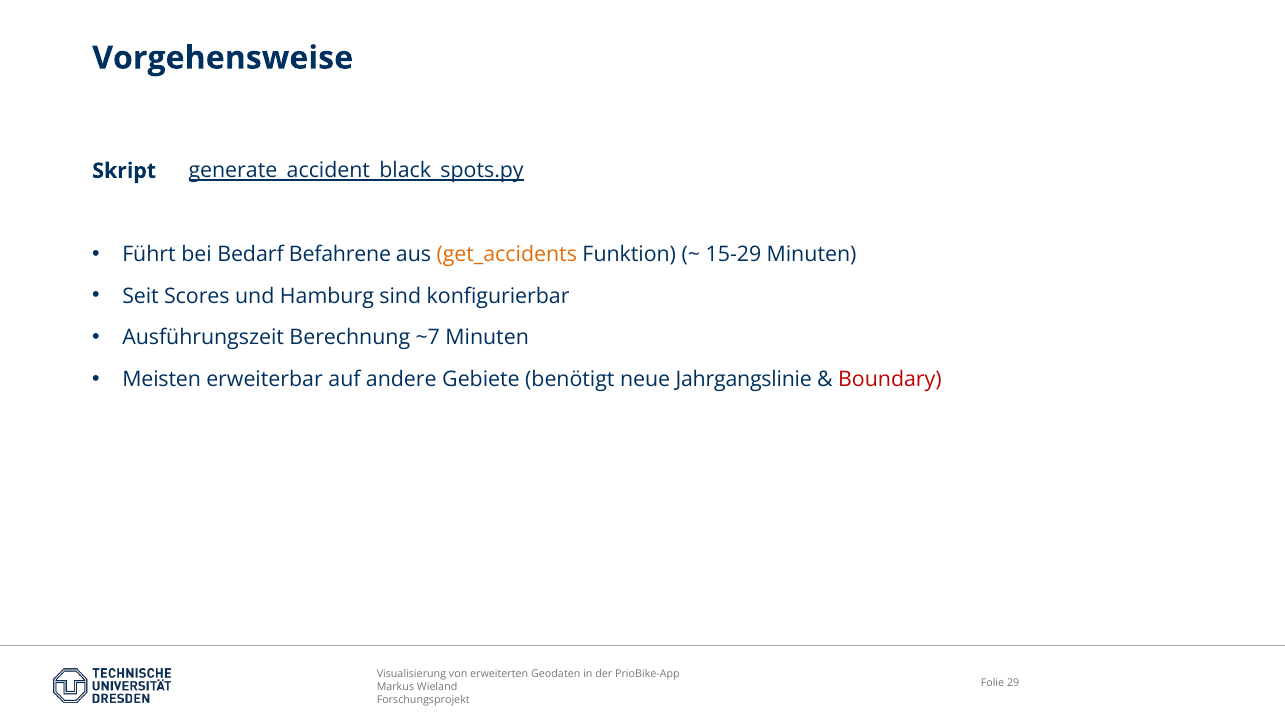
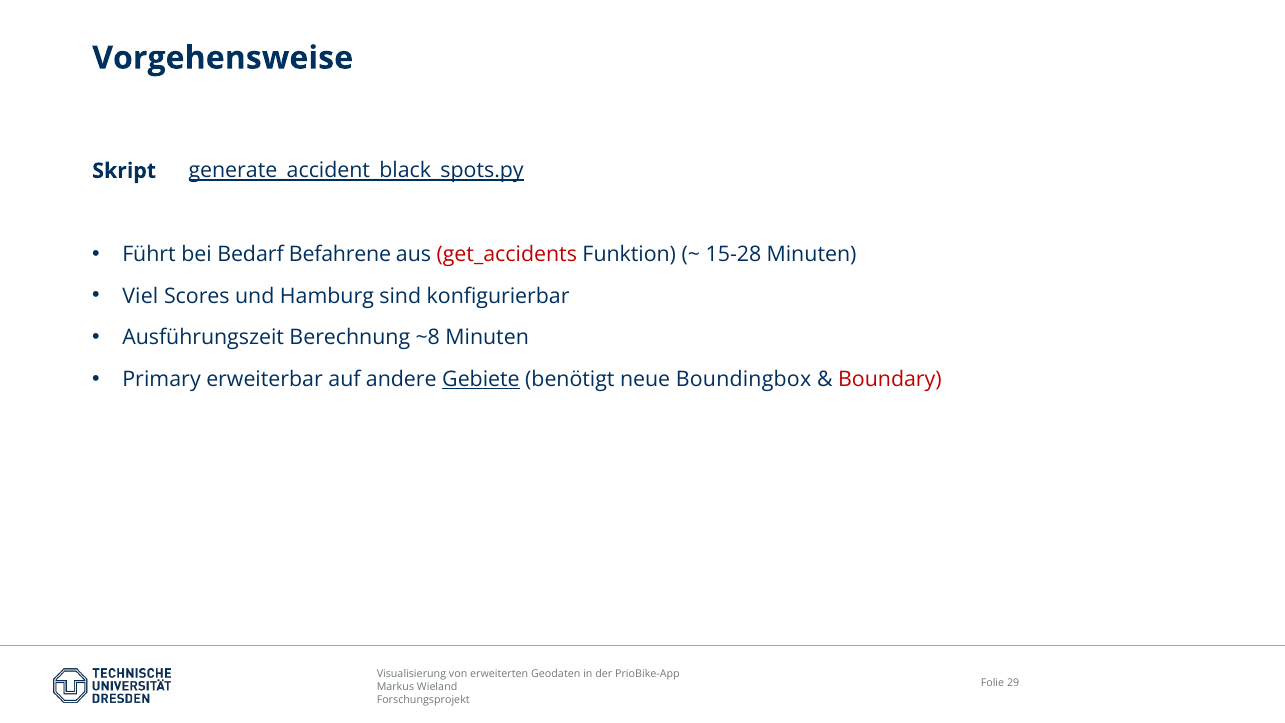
get_accidents colour: orange -> red
15-29: 15-29 -> 15-28
Seit: Seit -> Viel
~7: ~7 -> ~8
Meisten: Meisten -> Primary
Gebiete underline: none -> present
Jahrgangslinie: Jahrgangslinie -> Boundingbox
